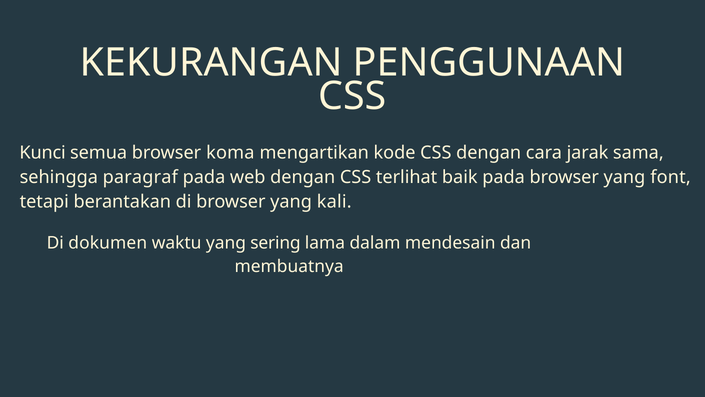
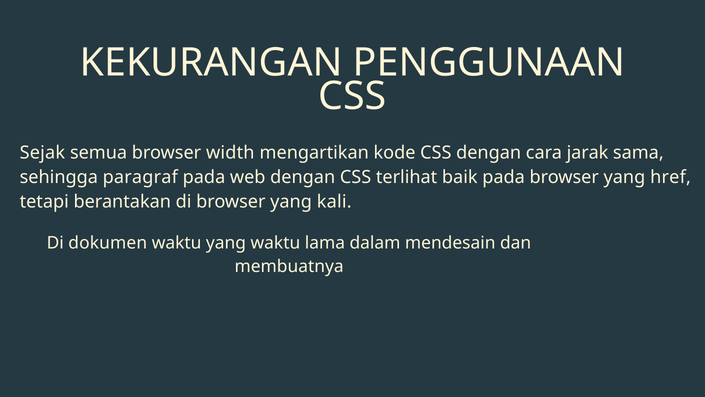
Kunci: Kunci -> Sejak
koma: koma -> width
font: font -> href
yang sering: sering -> waktu
